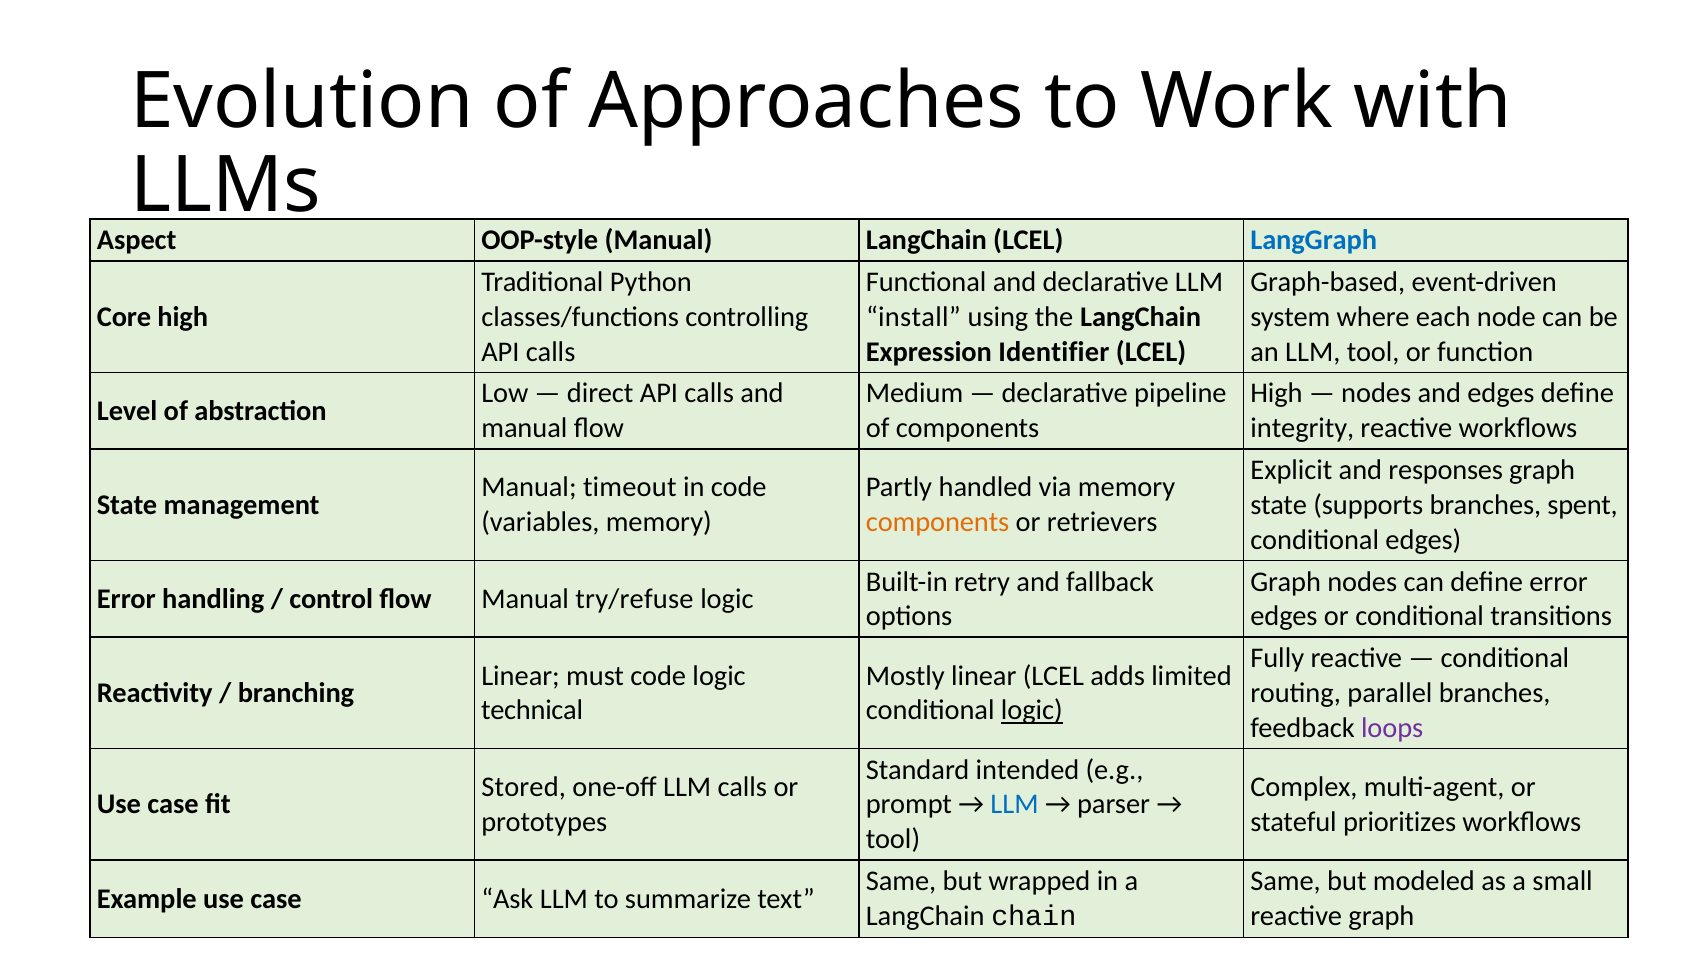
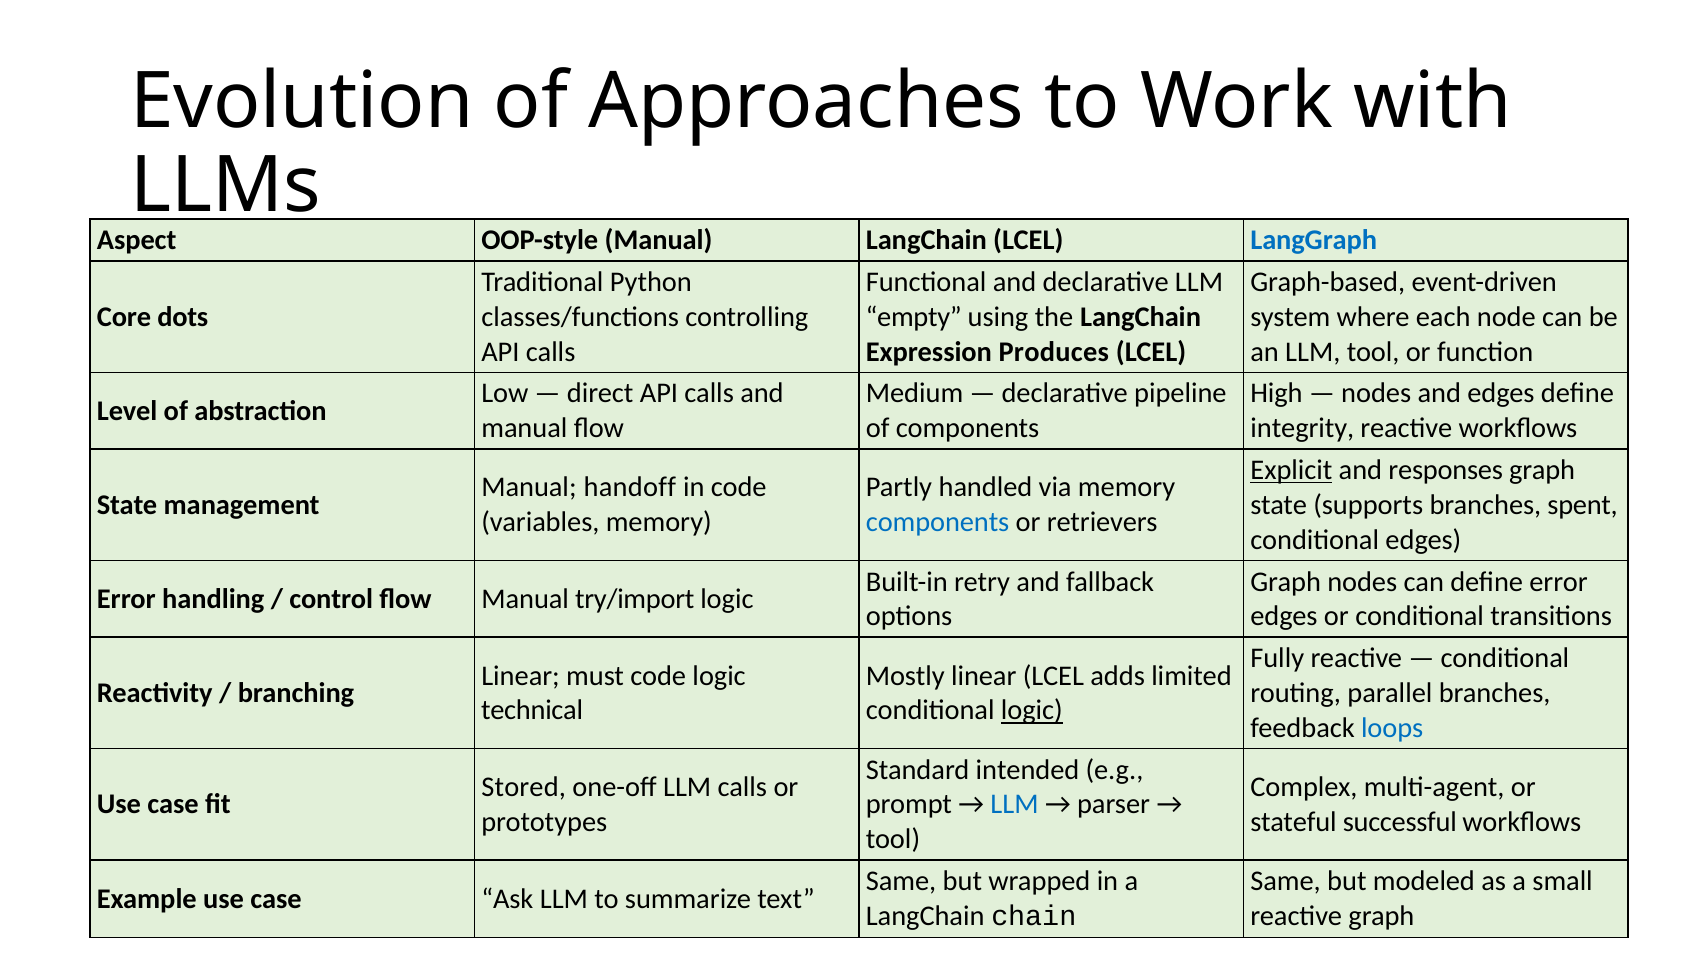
Core high: high -> dots
install: install -> empty
Identifier: Identifier -> Produces
Explicit underline: none -> present
timeout: timeout -> handoff
components at (938, 522) colour: orange -> blue
try/refuse: try/refuse -> try/import
loops colour: purple -> blue
prioritizes: prioritizes -> successful
